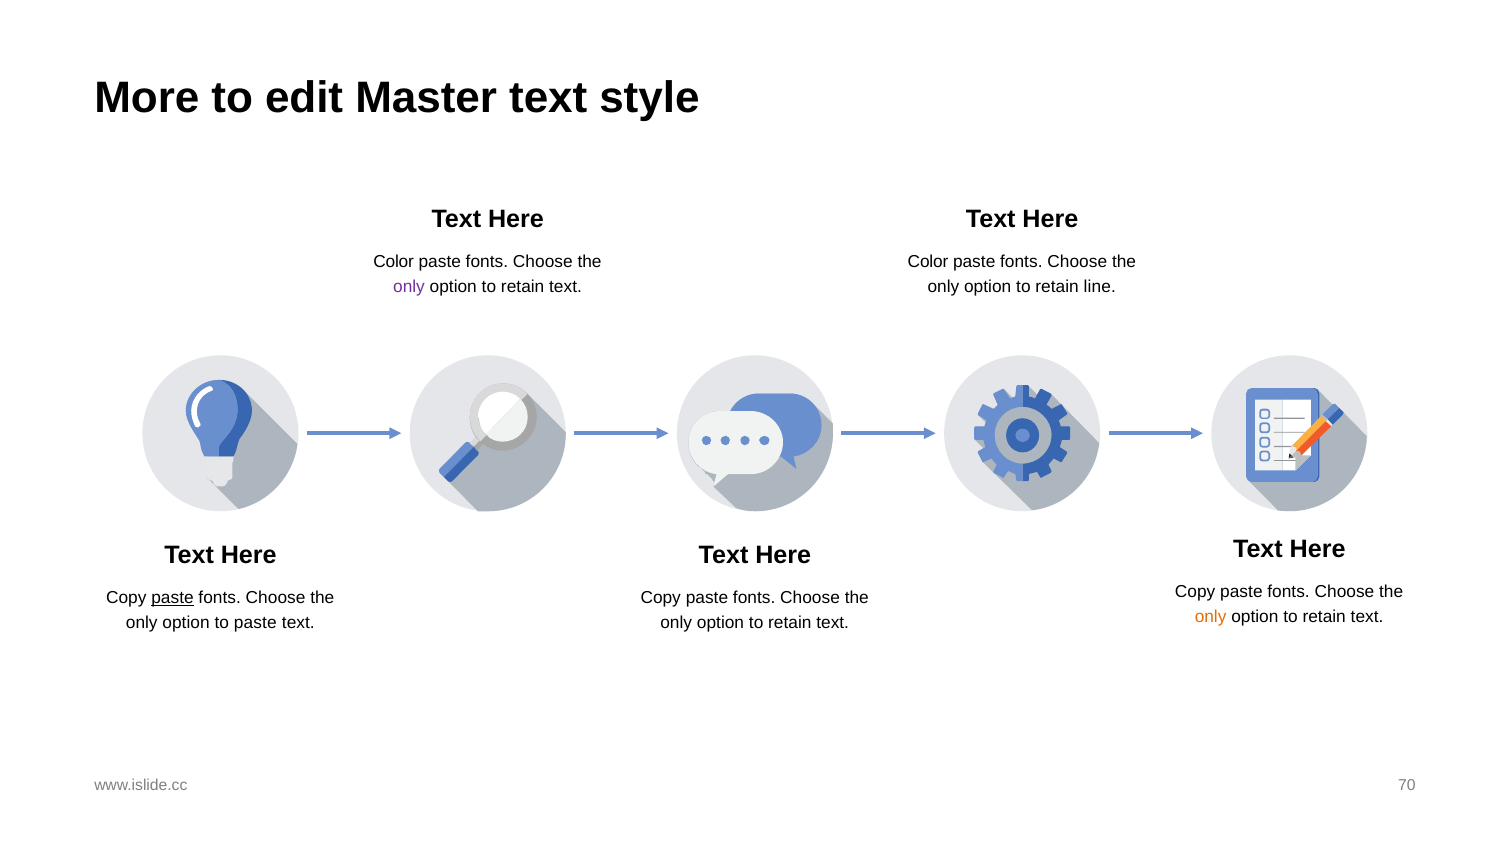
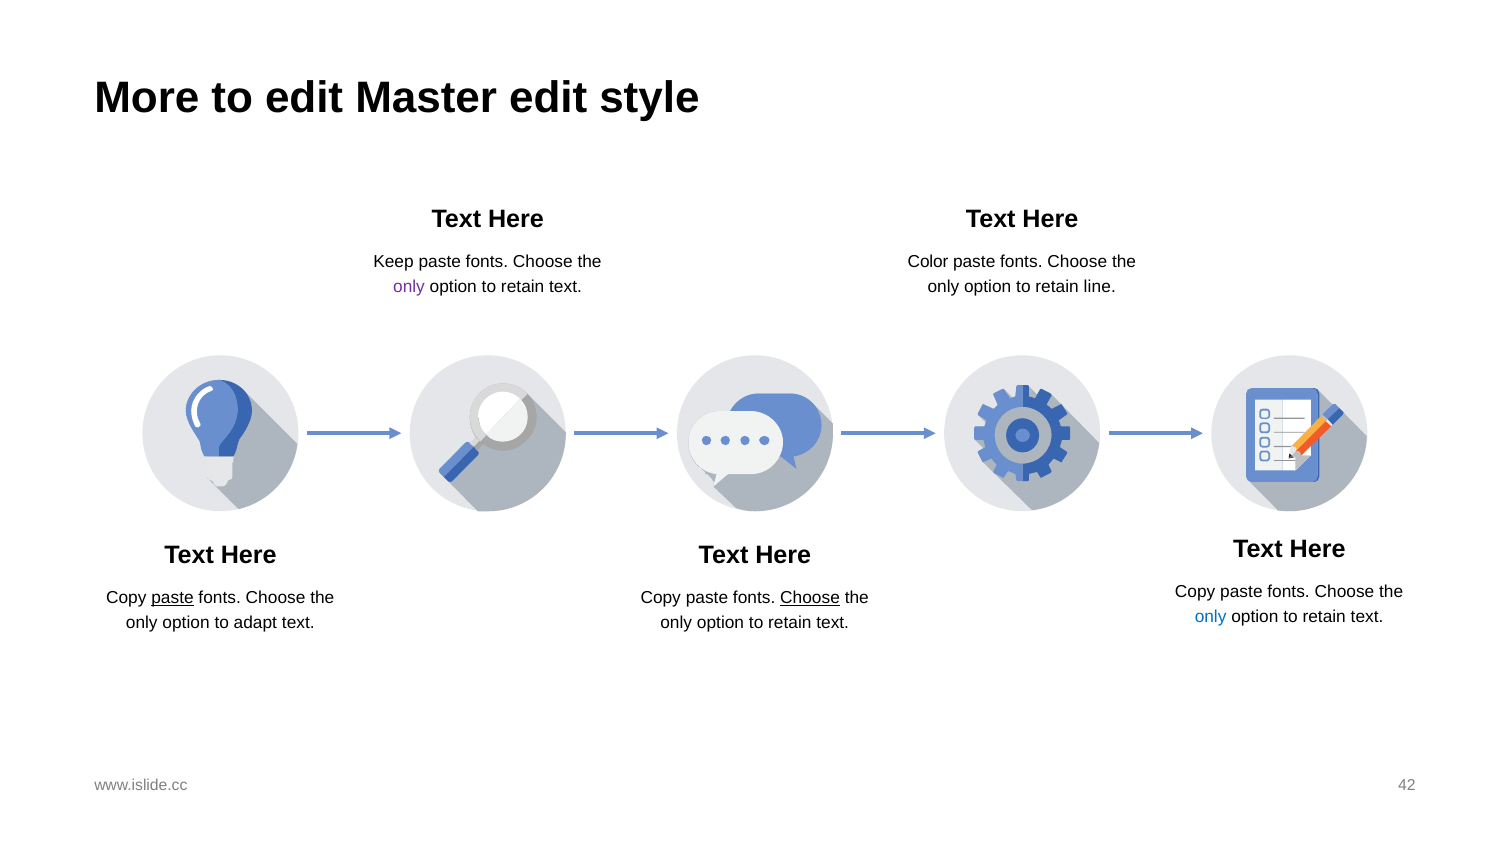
Master text: text -> edit
Color at (394, 261): Color -> Keep
Choose at (810, 598) underline: none -> present
only at (1211, 617) colour: orange -> blue
to paste: paste -> adapt
70: 70 -> 42
